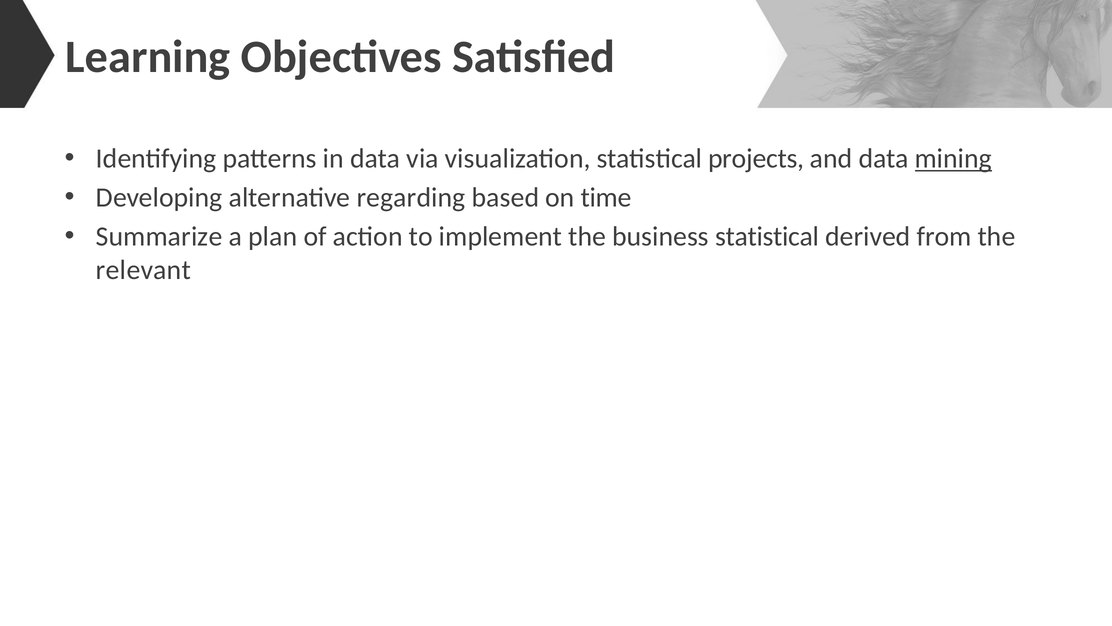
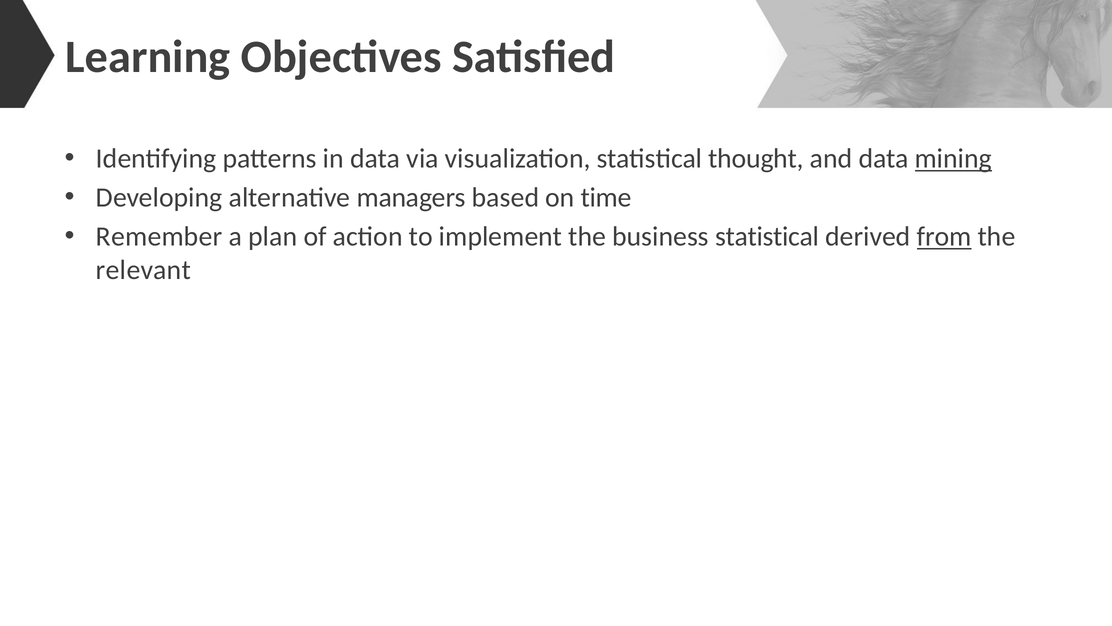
projects: projects -> thought
regarding: regarding -> managers
Summarize: Summarize -> Remember
from underline: none -> present
